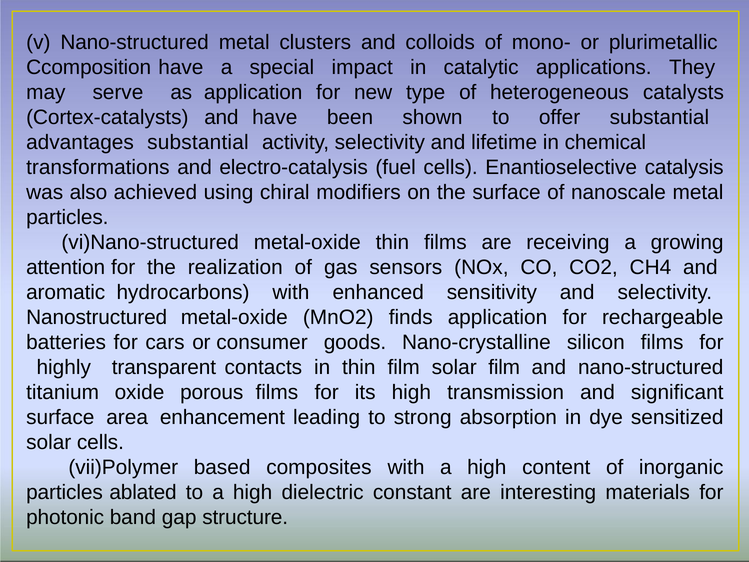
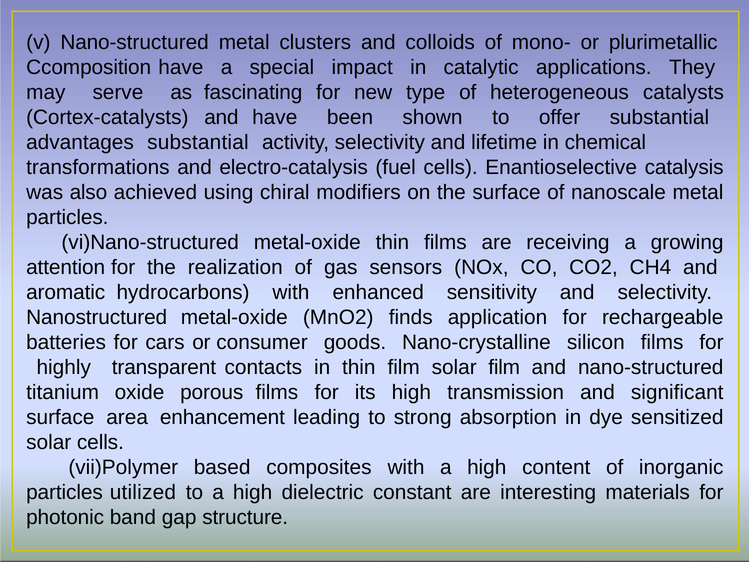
as application: application -> fascinating
ablated: ablated -> utilized
